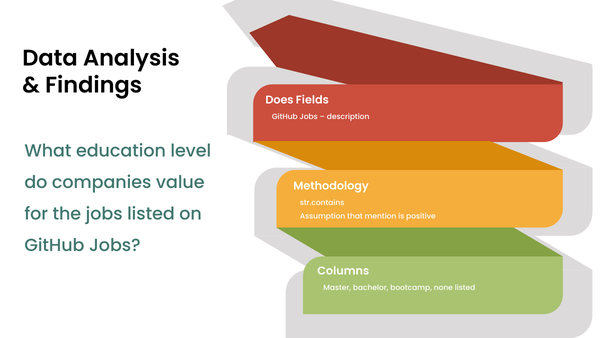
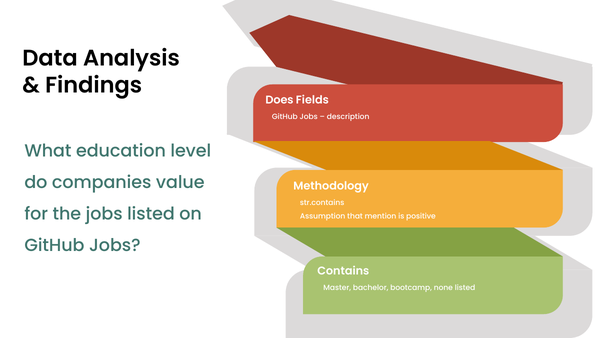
Columns: Columns -> Contains
